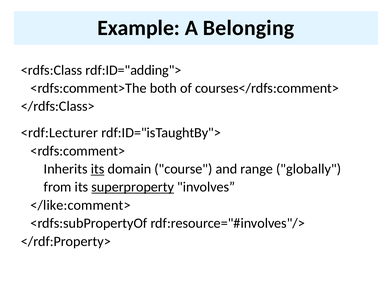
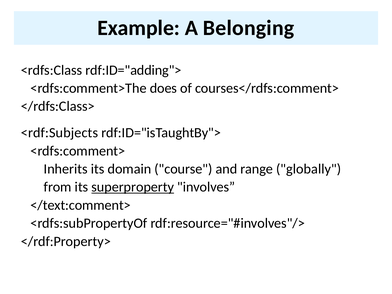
both: both -> does
<rdf:Lecturer: <rdf:Lecturer -> <rdf:Subjects
its at (98, 169) underline: present -> none
</like:comment>: </like:comment> -> </text:comment>
